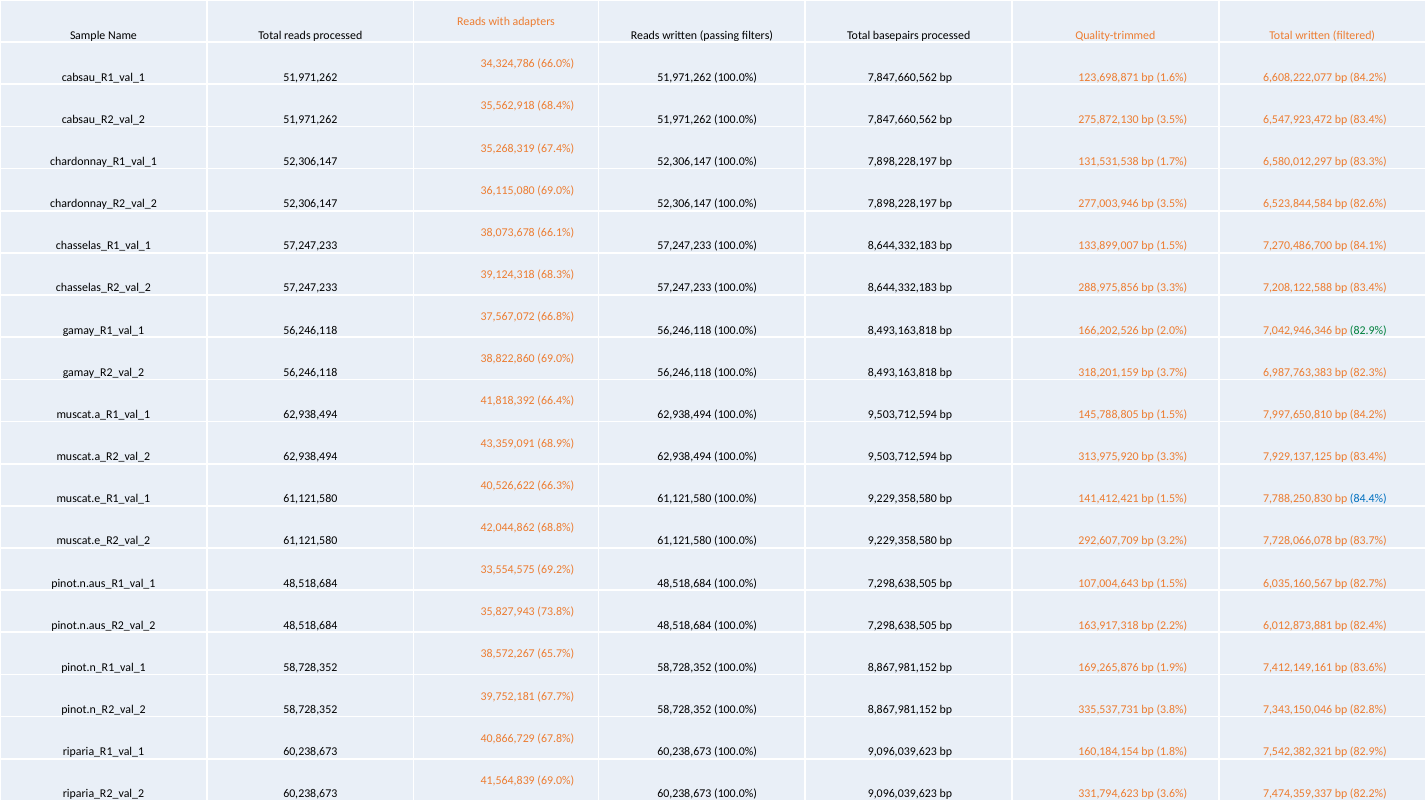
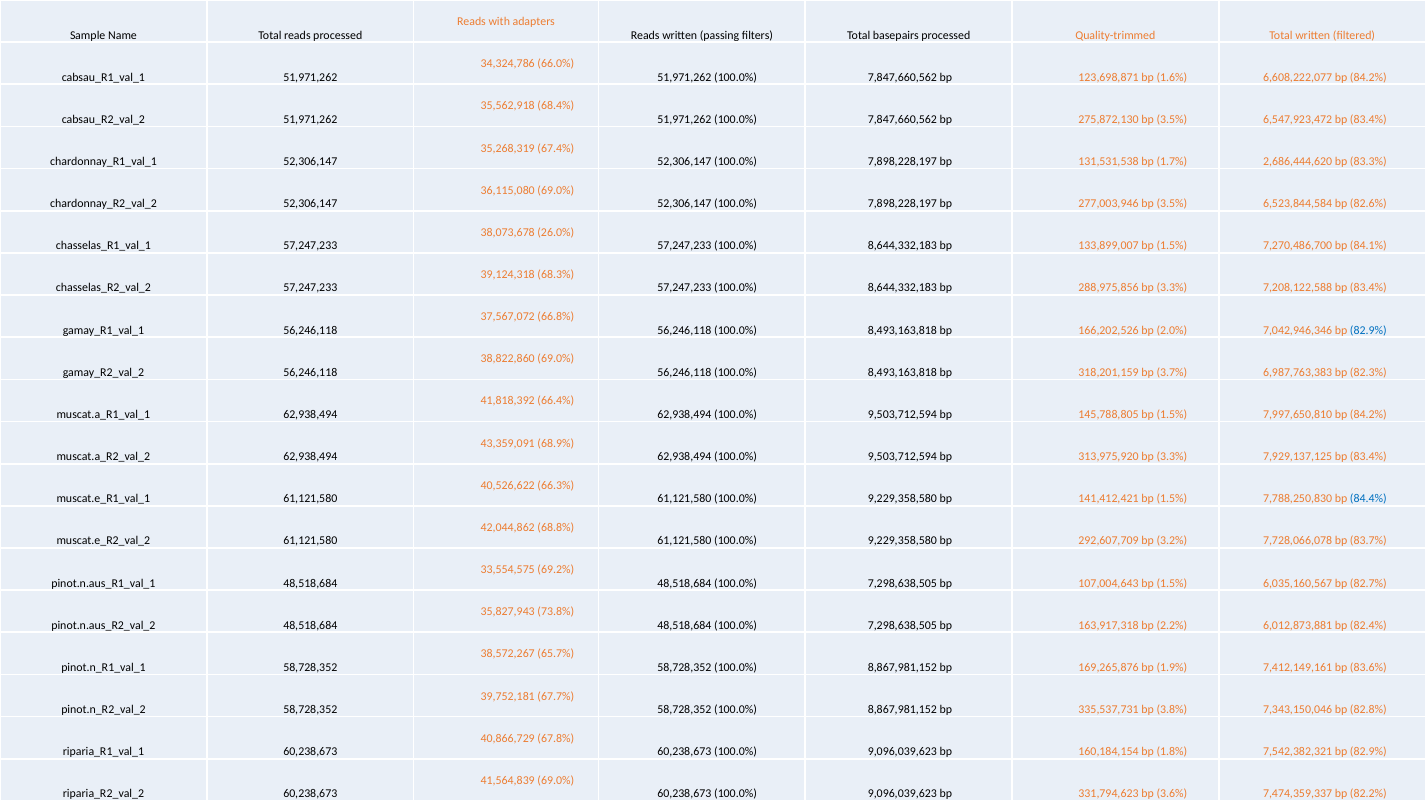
6,580,012,297: 6,580,012,297 -> 2,686,444,620
66.1%: 66.1% -> 26.0%
82.9% at (1368, 330) colour: green -> blue
